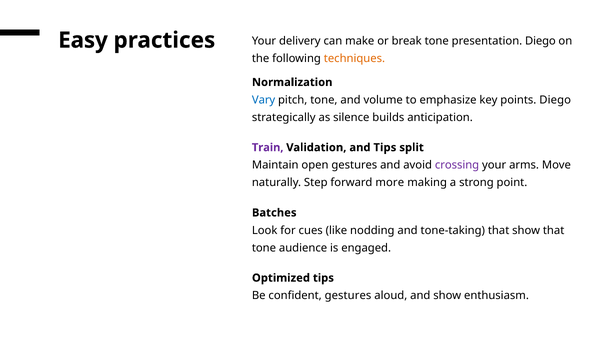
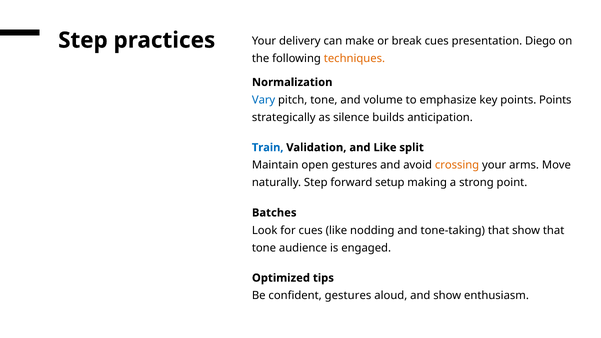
Easy at (83, 40): Easy -> Step
break tone: tone -> cues
points Diego: Diego -> Points
Train colour: purple -> blue
and Tips: Tips -> Like
crossing colour: purple -> orange
more: more -> setup
